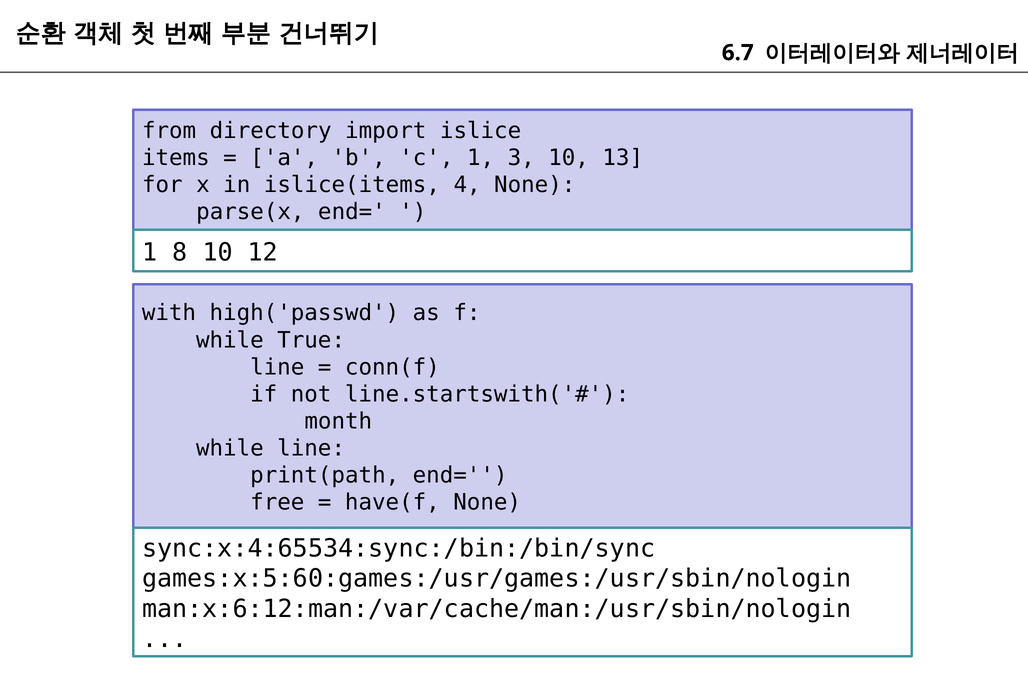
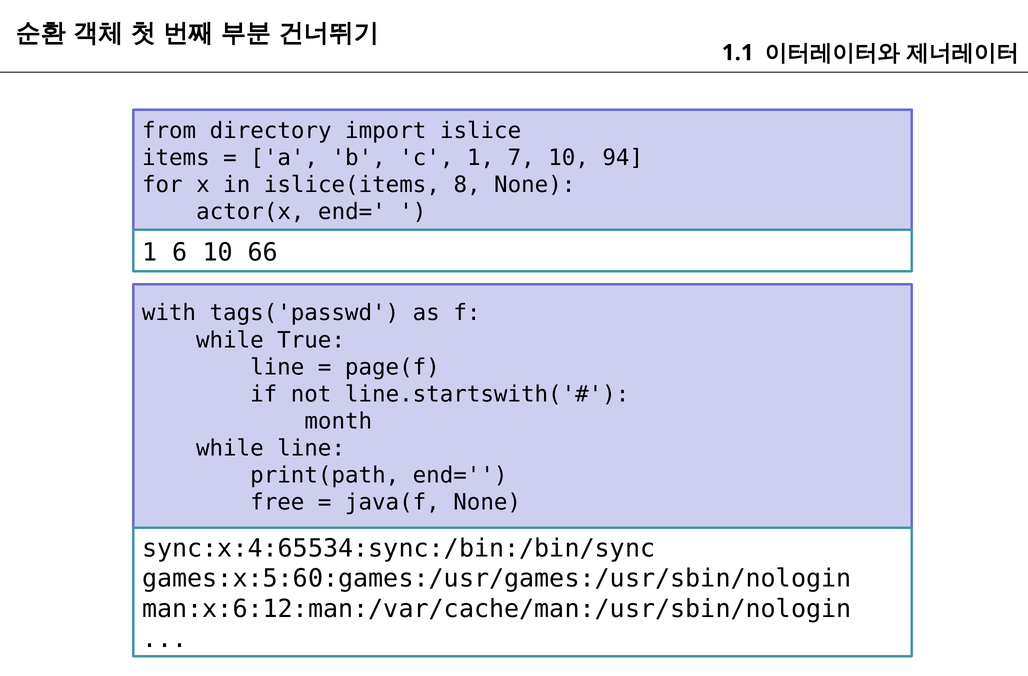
6.7: 6.7 -> 1.1
3: 3 -> 7
13: 13 -> 94
4: 4 -> 8
parse(x: parse(x -> actor(x
8: 8 -> 6
12: 12 -> 66
high('passwd: high('passwd -> tags('passwd
conn(f: conn(f -> page(f
have(f: have(f -> java(f
